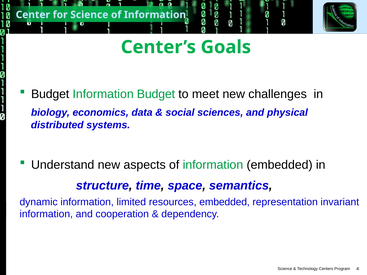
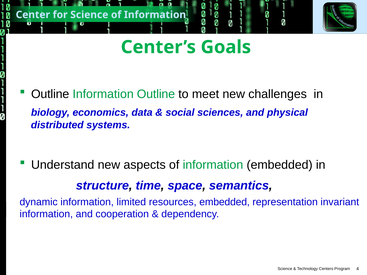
Budget at (50, 94): Budget -> Outline
Information Budget: Budget -> Outline
